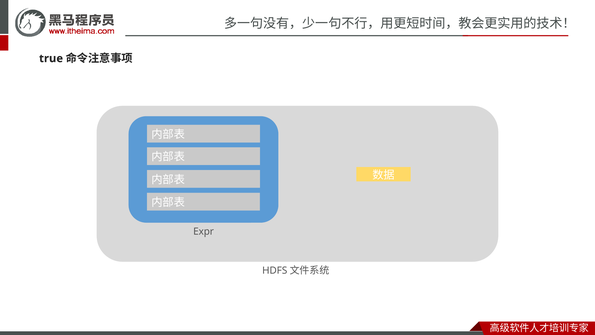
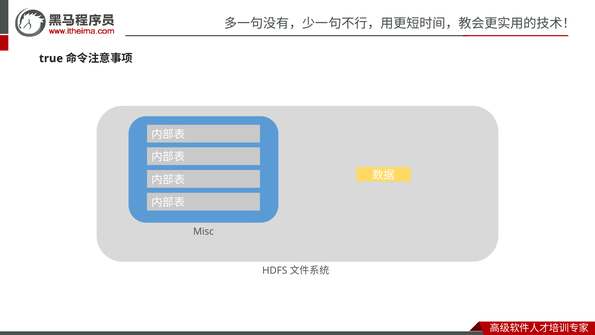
Expr: Expr -> Misc
